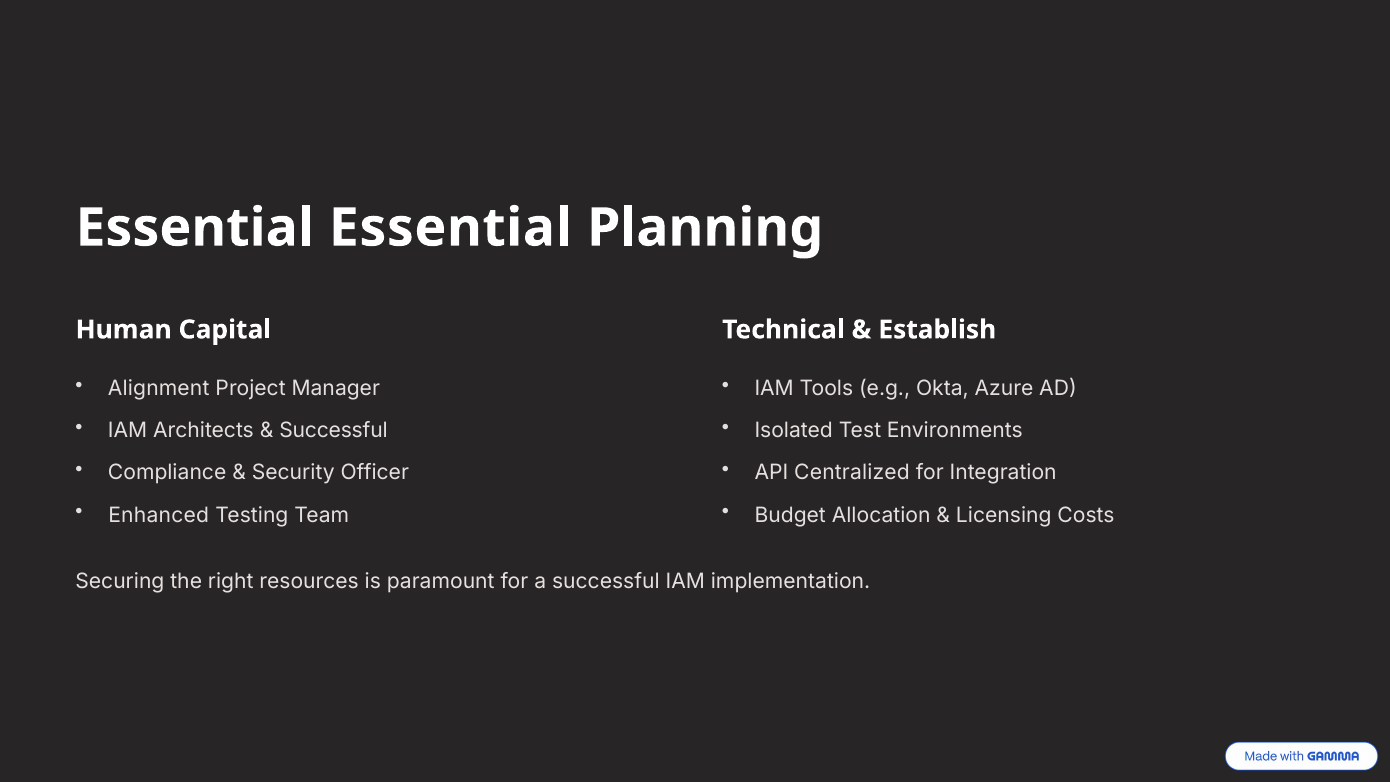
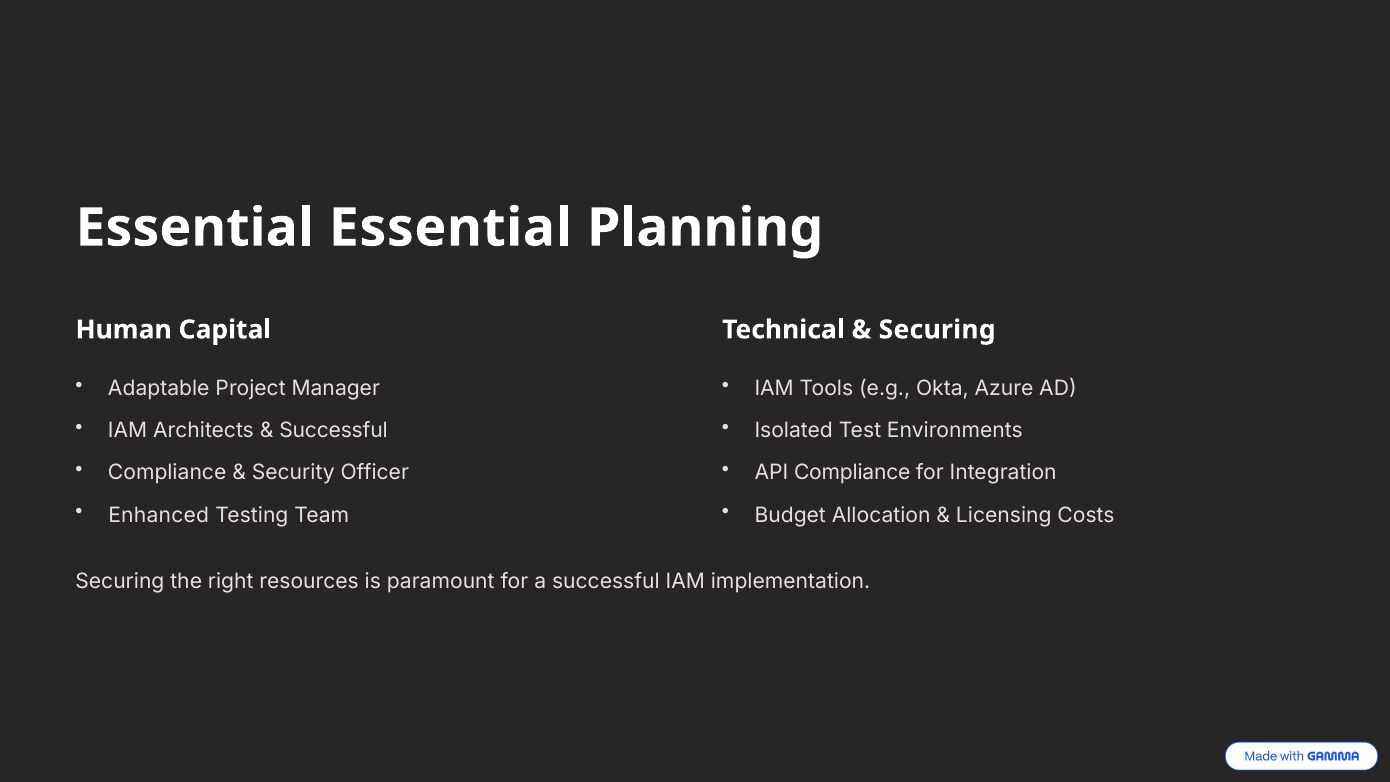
Establish at (937, 330): Establish -> Securing
Alignment: Alignment -> Adaptable
API Centralized: Centralized -> Compliance
